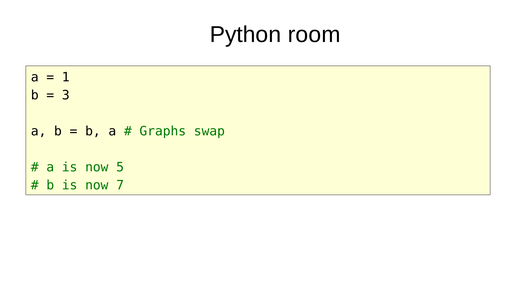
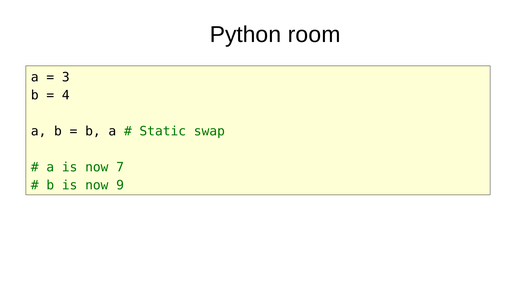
1: 1 -> 3
3: 3 -> 4
Graphs: Graphs -> Static
5: 5 -> 7
7: 7 -> 9
